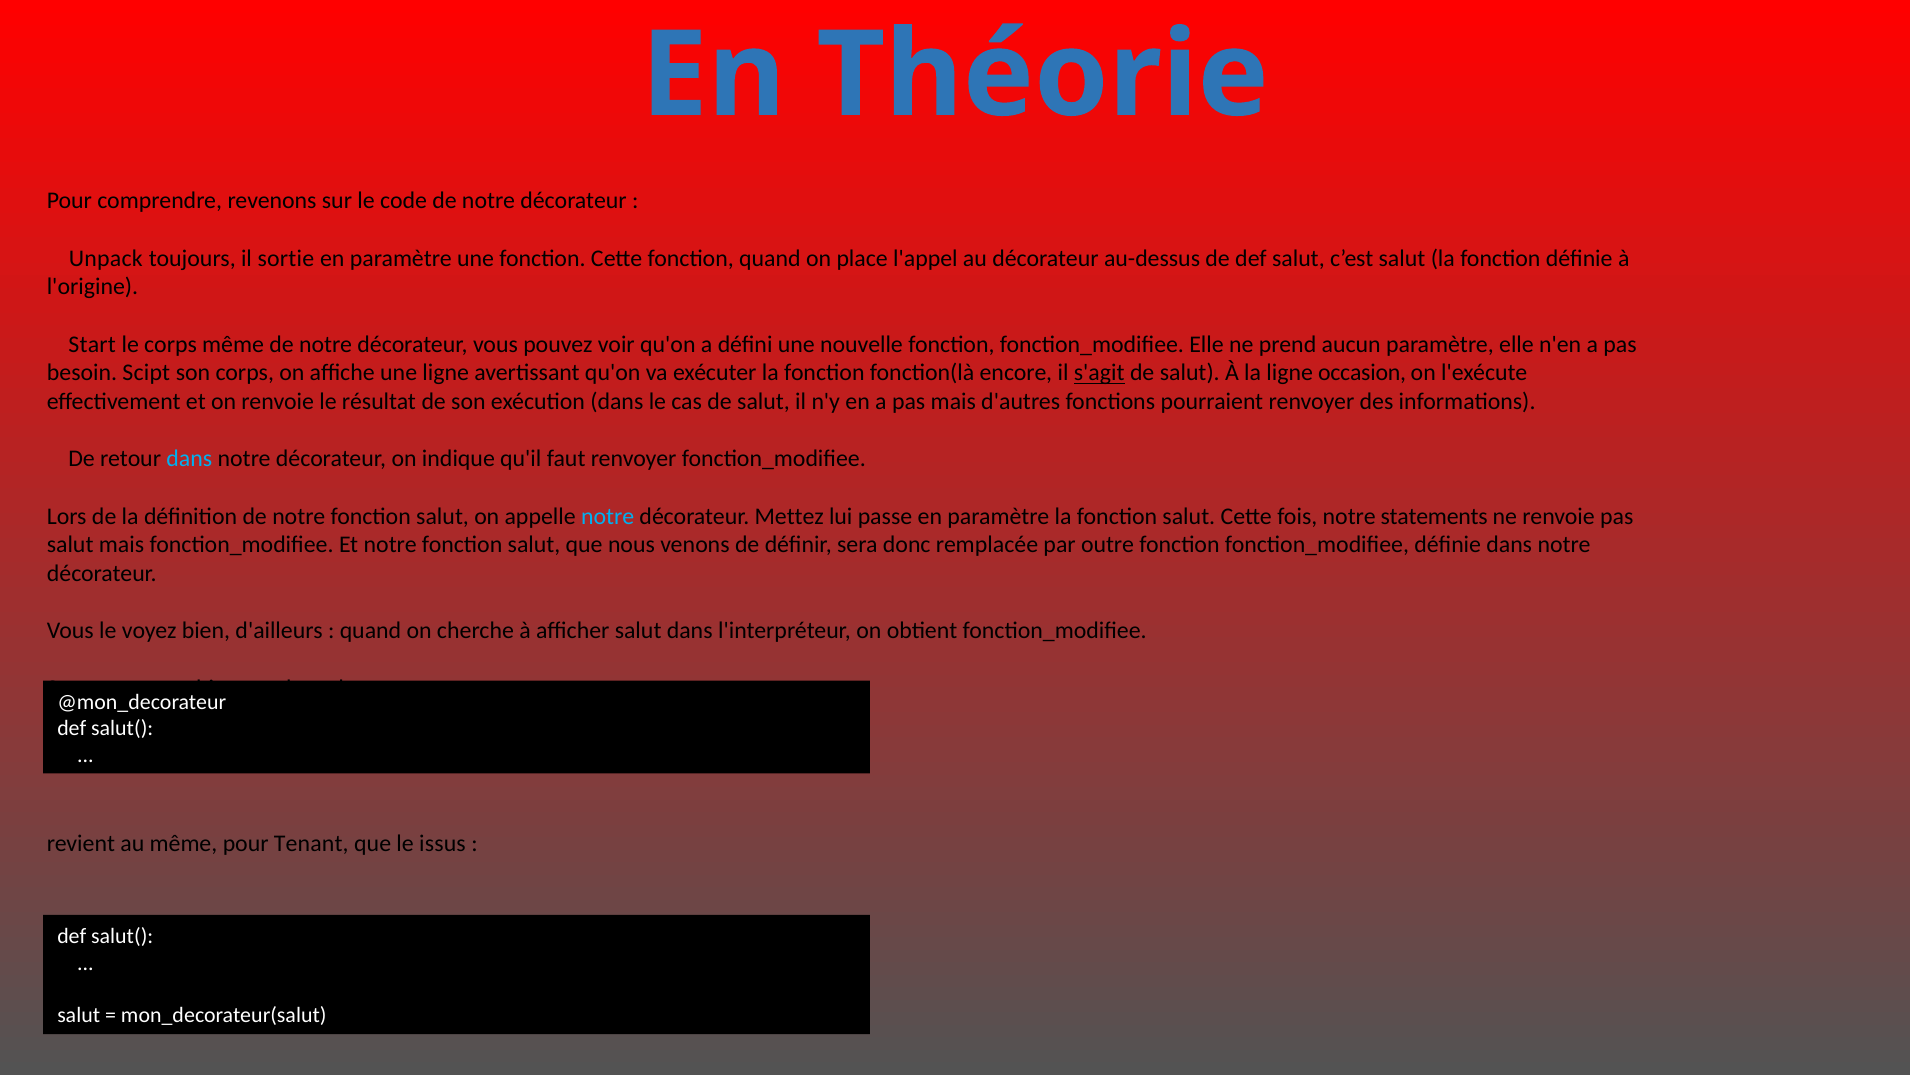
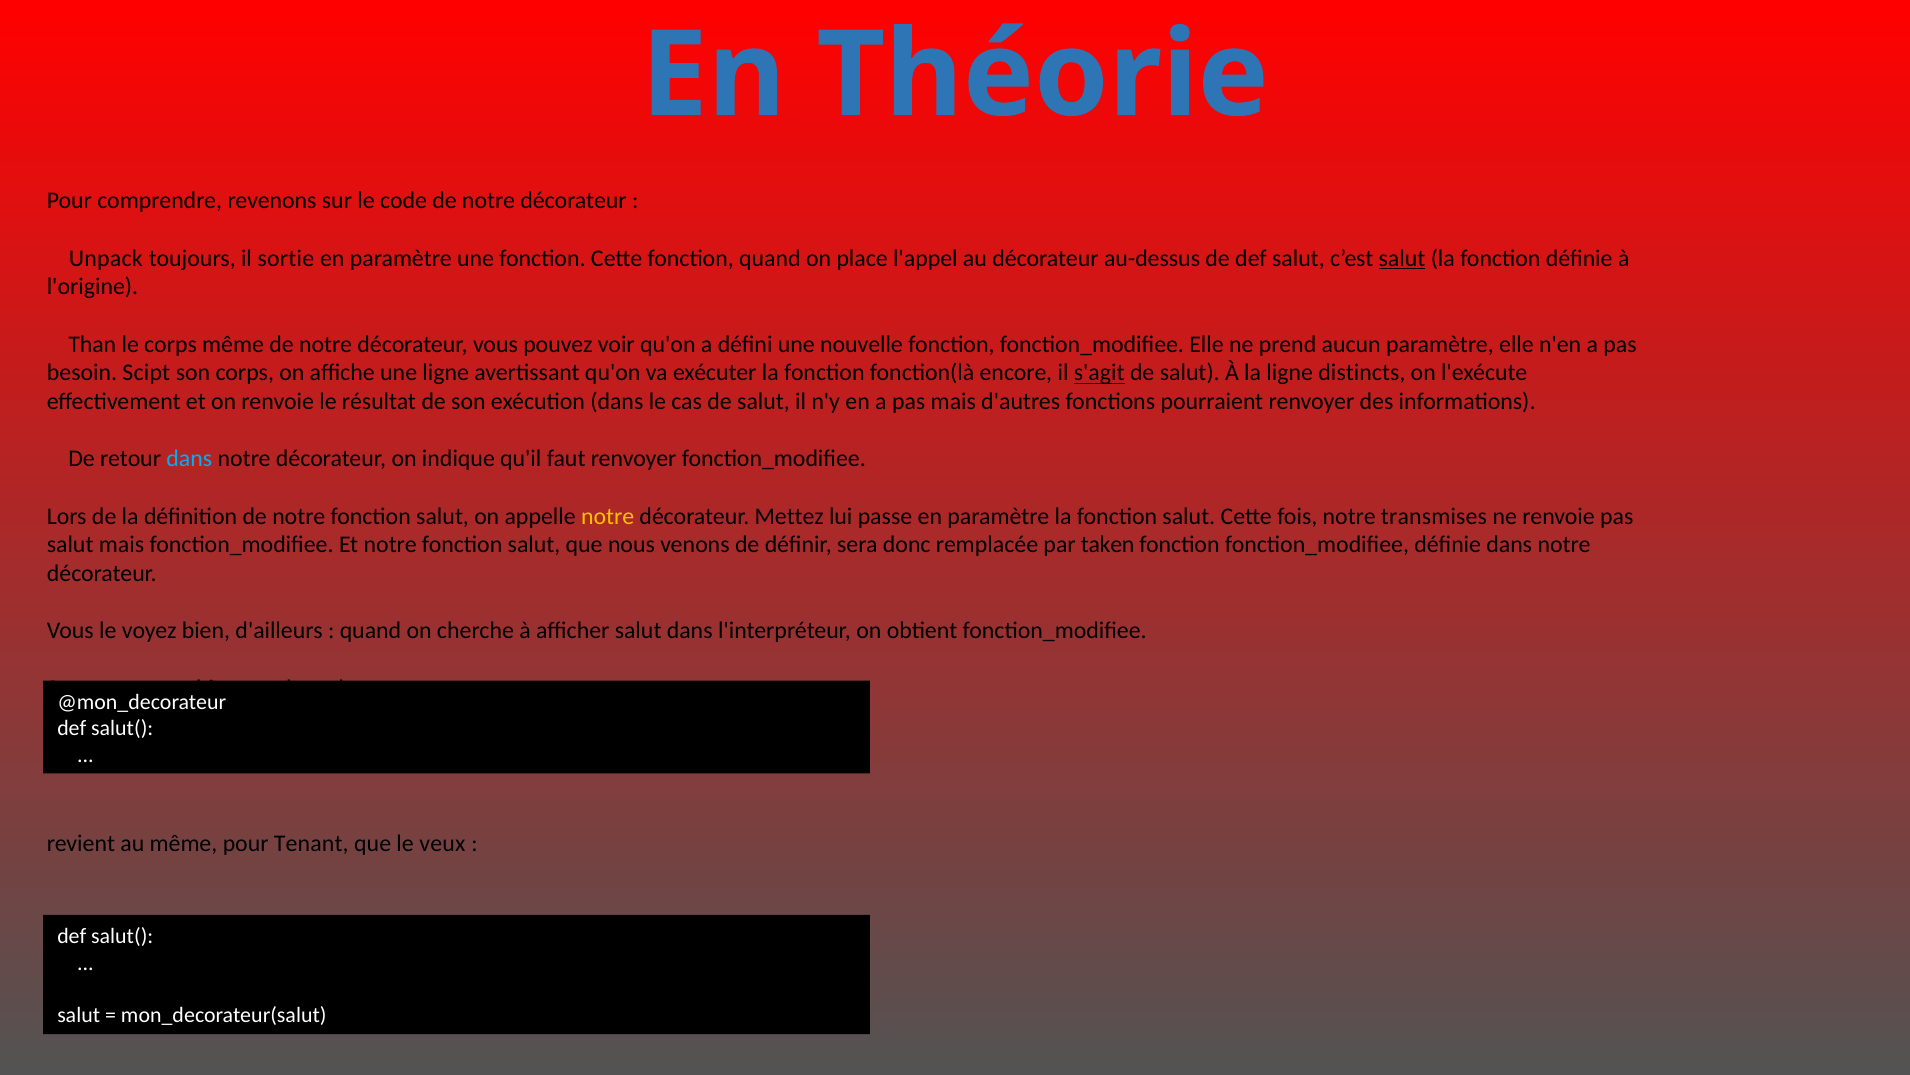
salut at (1402, 258) underline: none -> present
Start: Start -> Than
occasion: occasion -> distincts
notre at (608, 516) colour: light blue -> yellow
statements: statements -> transmises
outre: outre -> taken
issus: issus -> veux
